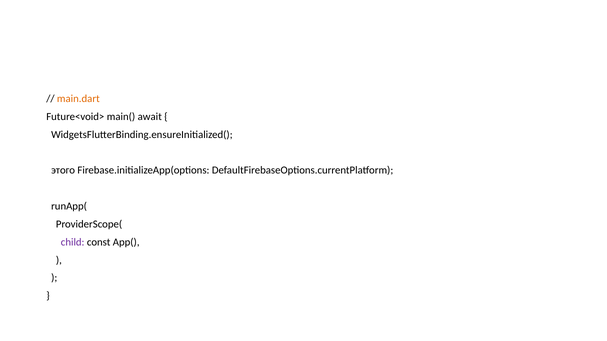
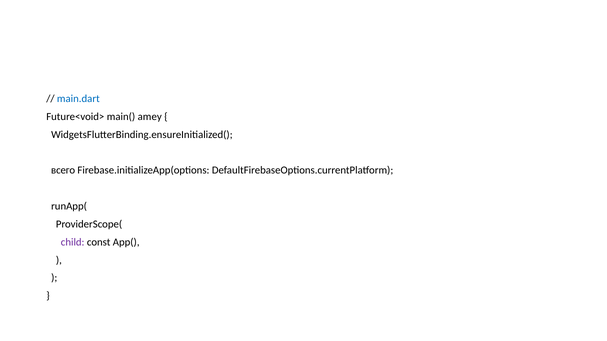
main.dart colour: orange -> blue
await: await -> amey
этого: этого -> всего
